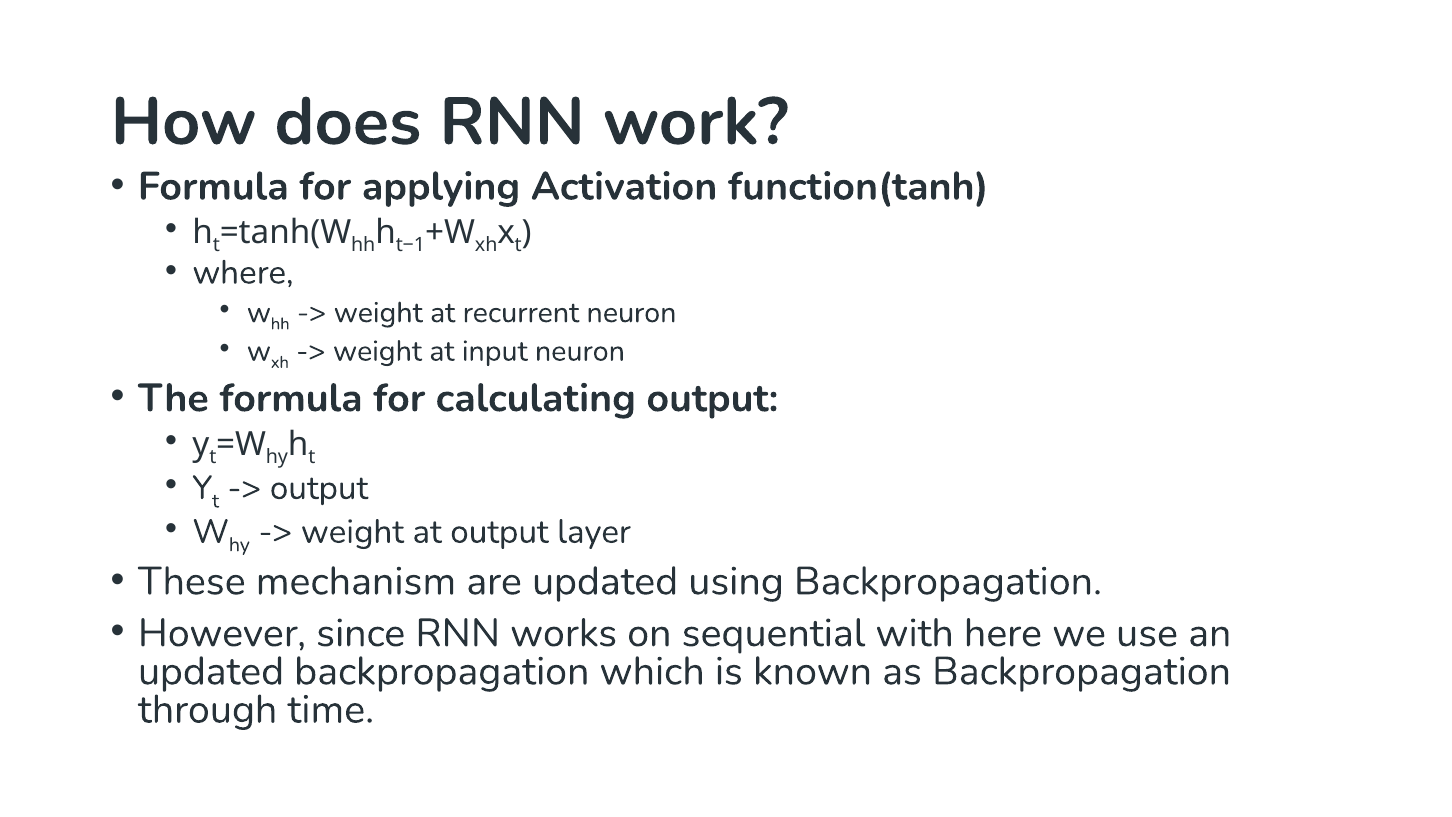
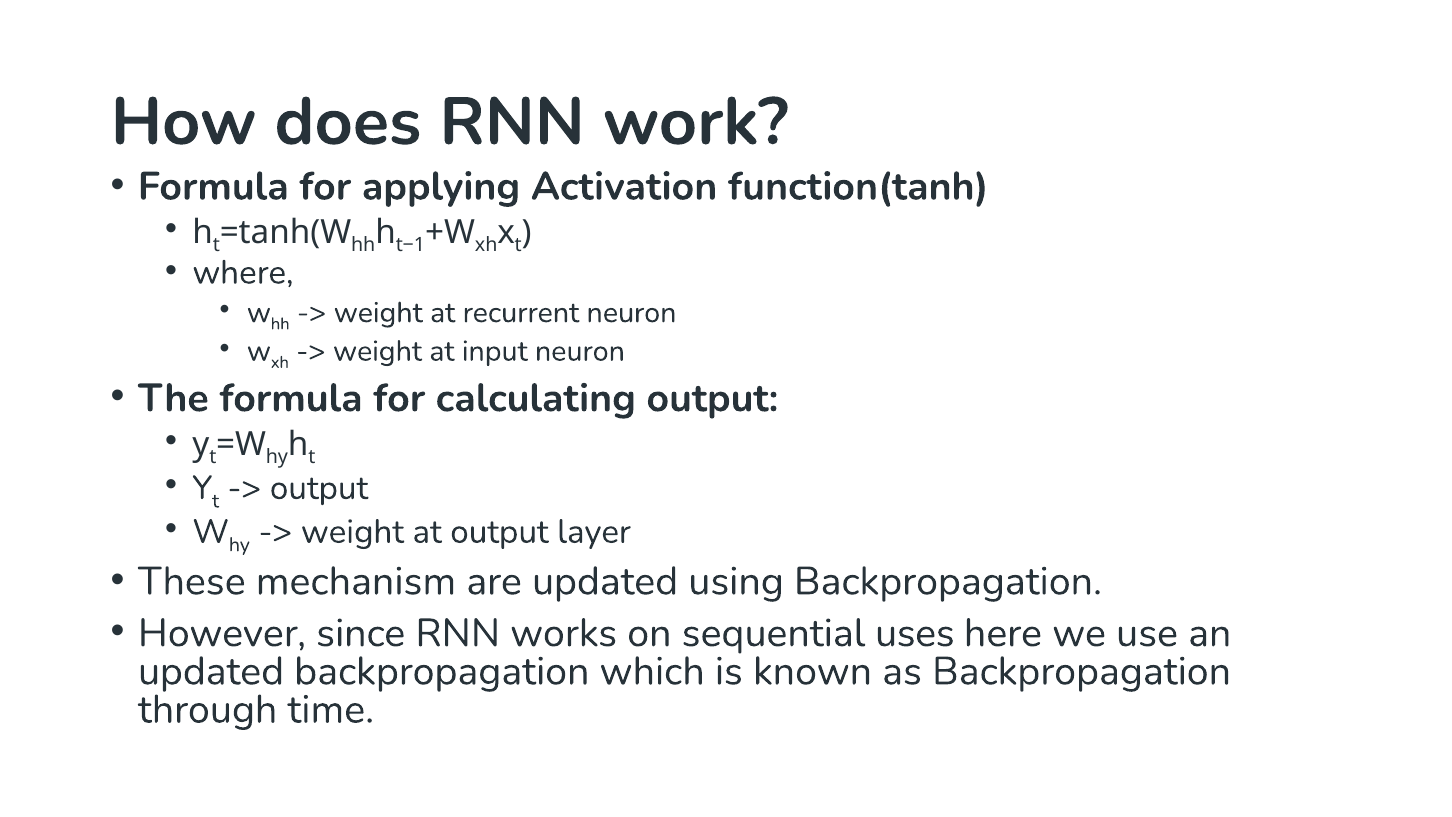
with: with -> uses
